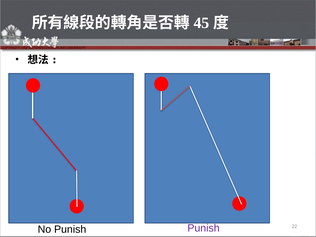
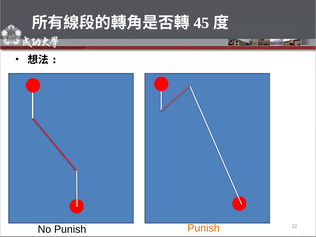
Punish at (204, 228) colour: purple -> orange
